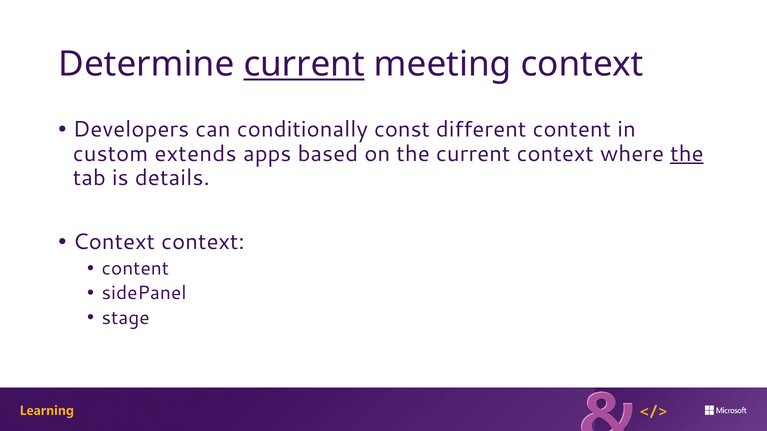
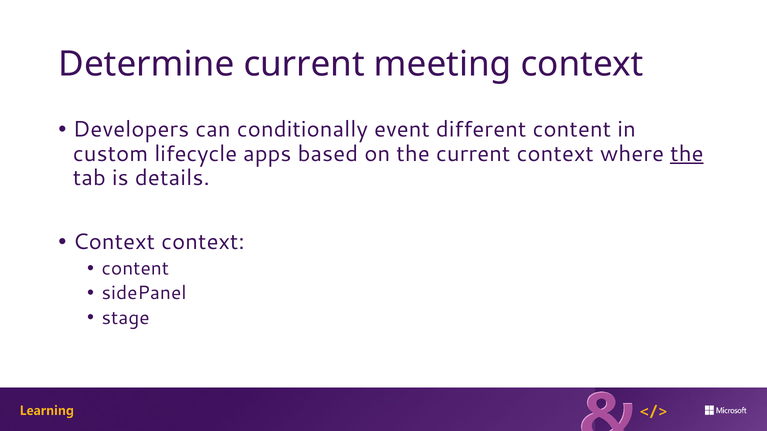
current at (304, 64) underline: present -> none
const: const -> event
extends: extends -> lifecycle
